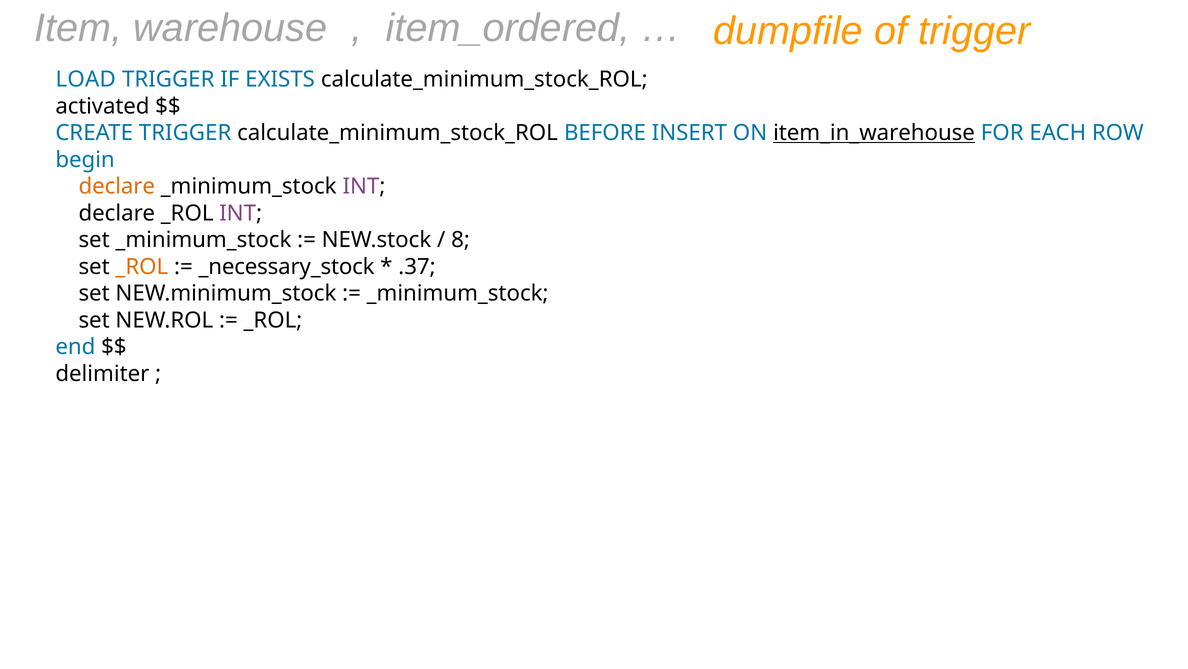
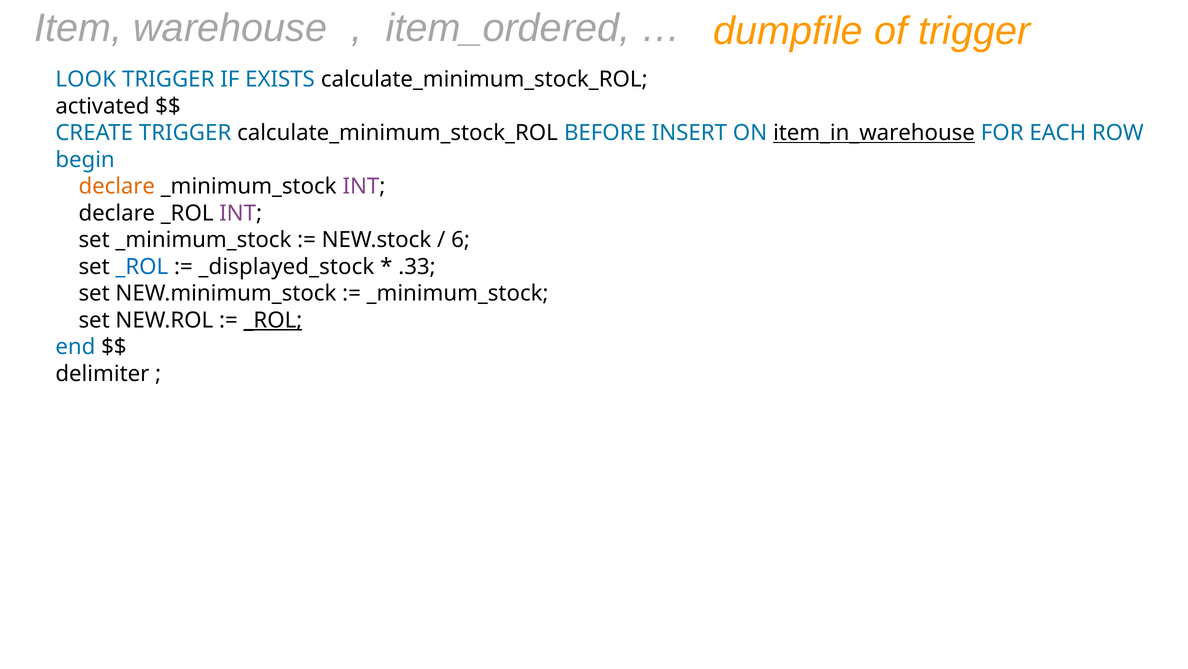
LOAD: LOAD -> LOOK
8: 8 -> 6
_ROL at (142, 266) colour: orange -> blue
_necessary_stock: _necessary_stock -> _displayed_stock
.37: .37 -> .33
_ROL at (273, 320) underline: none -> present
